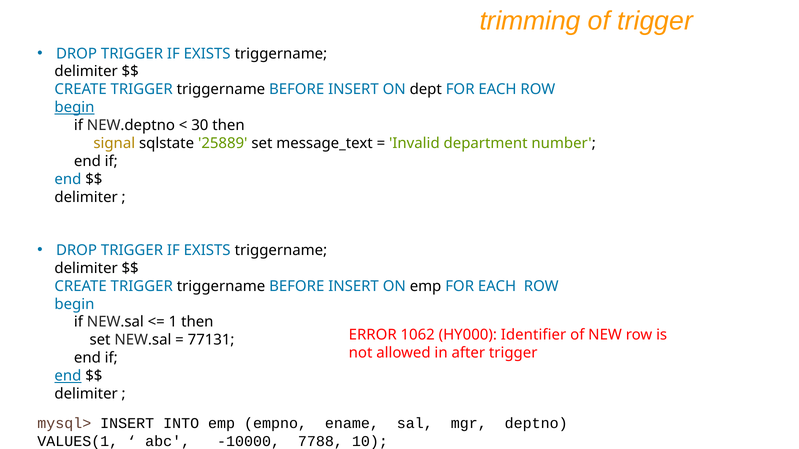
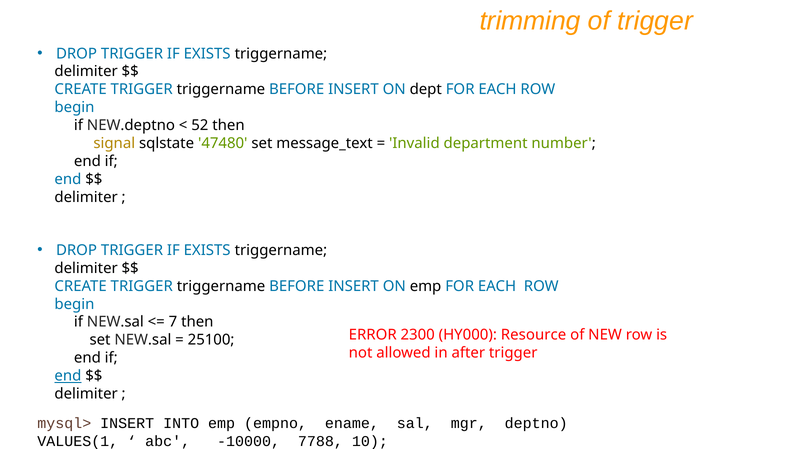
begin at (74, 108) underline: present -> none
30: 30 -> 52
25889: 25889 -> 47480
1: 1 -> 7
1062: 1062 -> 2300
Identifier: Identifier -> Resource
77131: 77131 -> 25100
